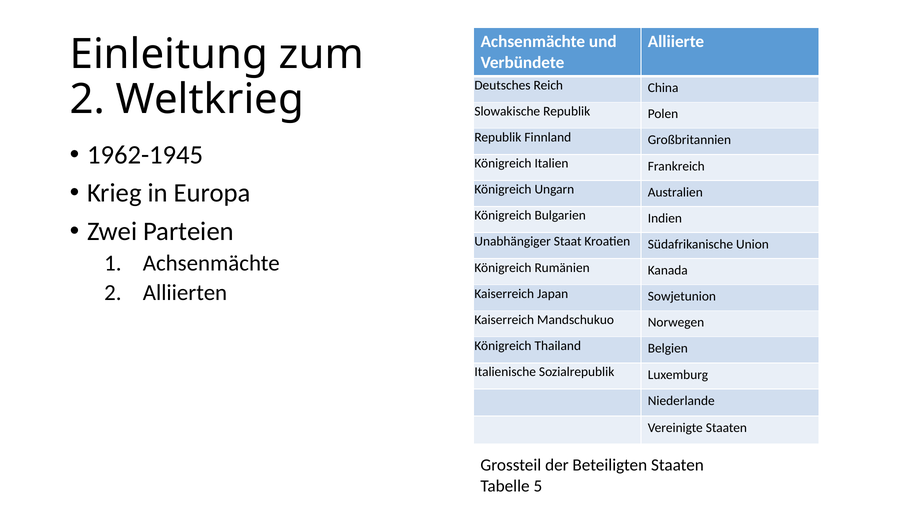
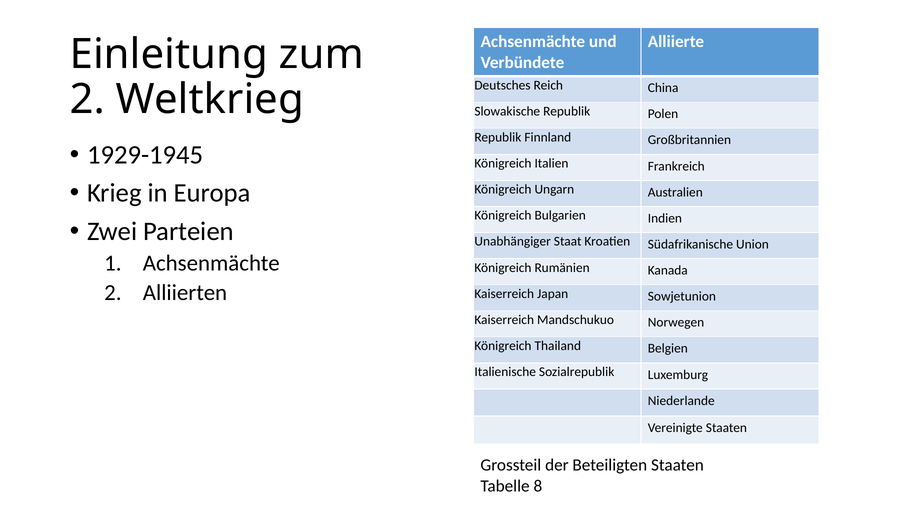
1962-1945: 1962-1945 -> 1929-1945
5: 5 -> 8
